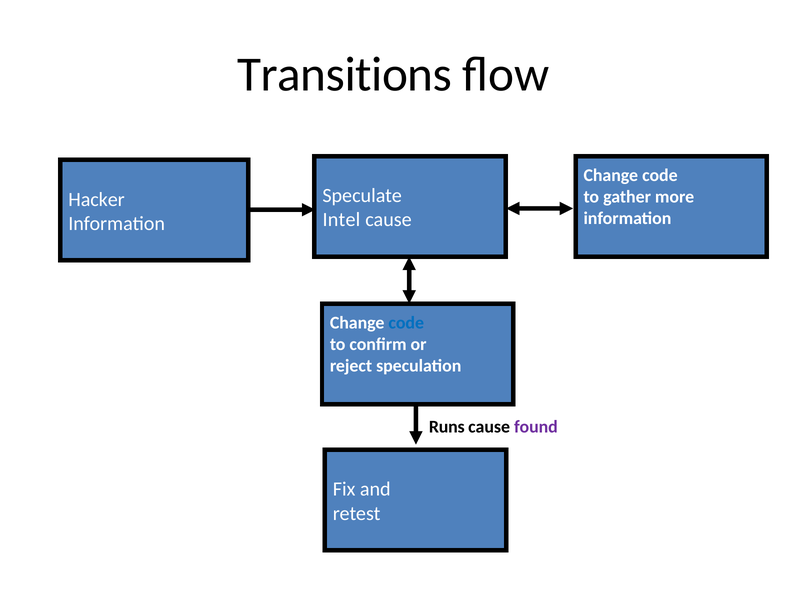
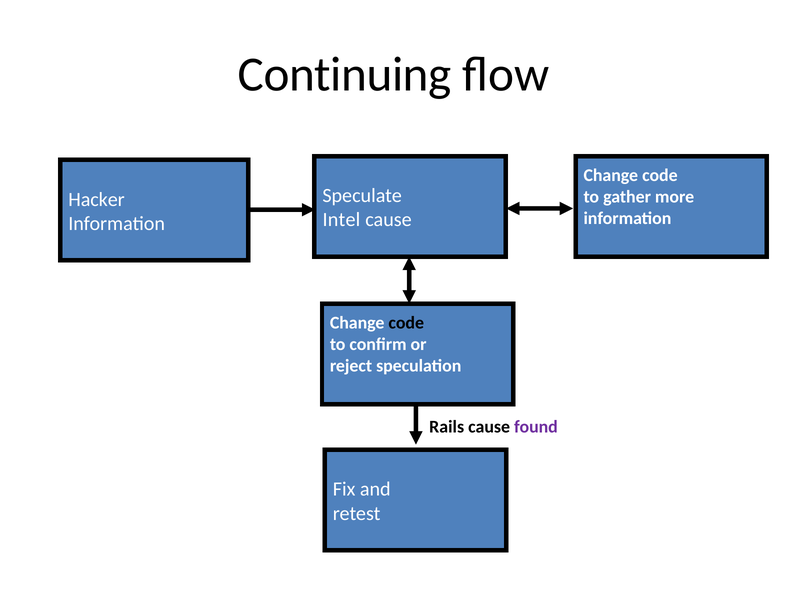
Transitions: Transitions -> Continuing
code at (406, 323) colour: blue -> black
Runs: Runs -> Rails
